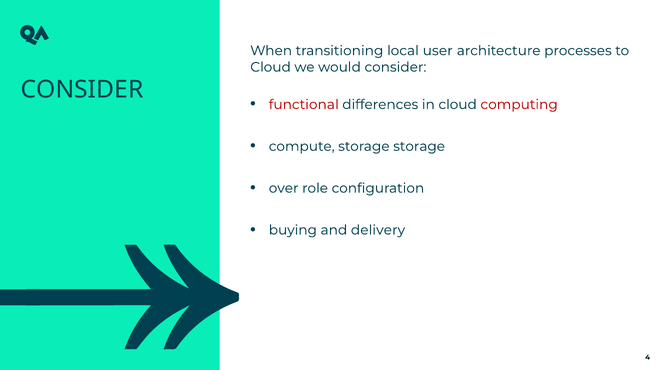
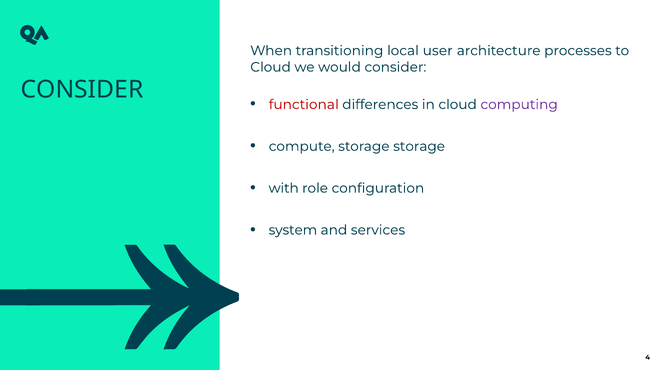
computing colour: red -> purple
over: over -> with
buying: buying -> system
delivery: delivery -> services
